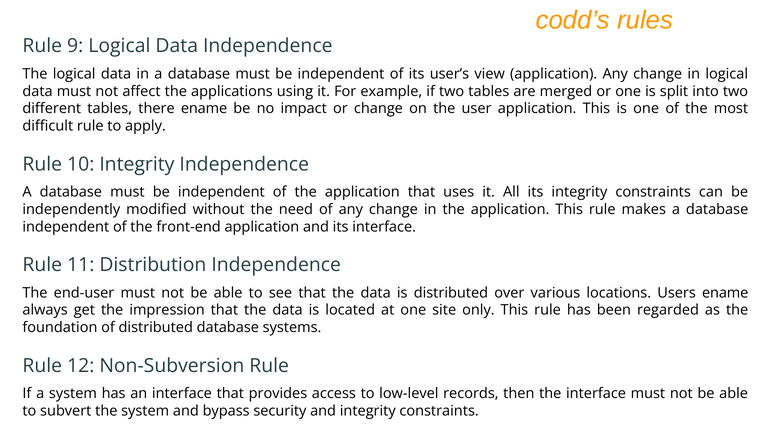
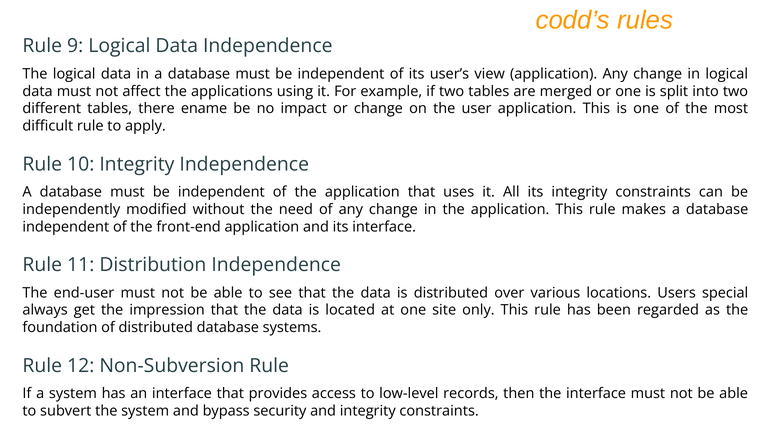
Users ename: ename -> special
